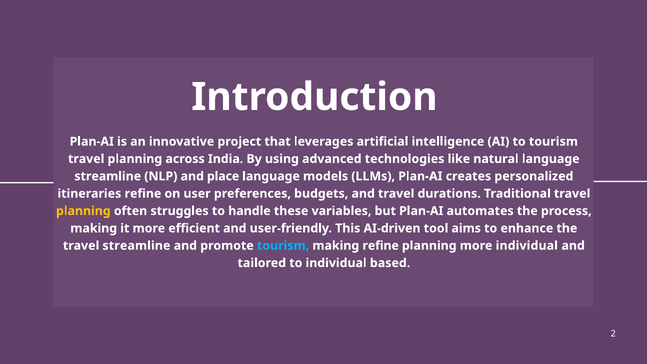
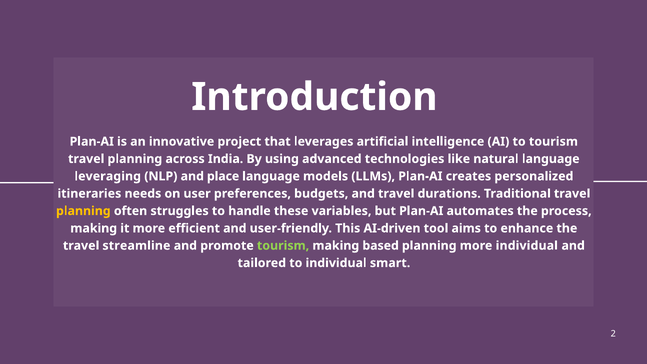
streamline at (108, 176): streamline -> leveraging
itineraries refine: refine -> needs
tourism at (283, 246) colour: light blue -> light green
making refine: refine -> based
based: based -> smart
